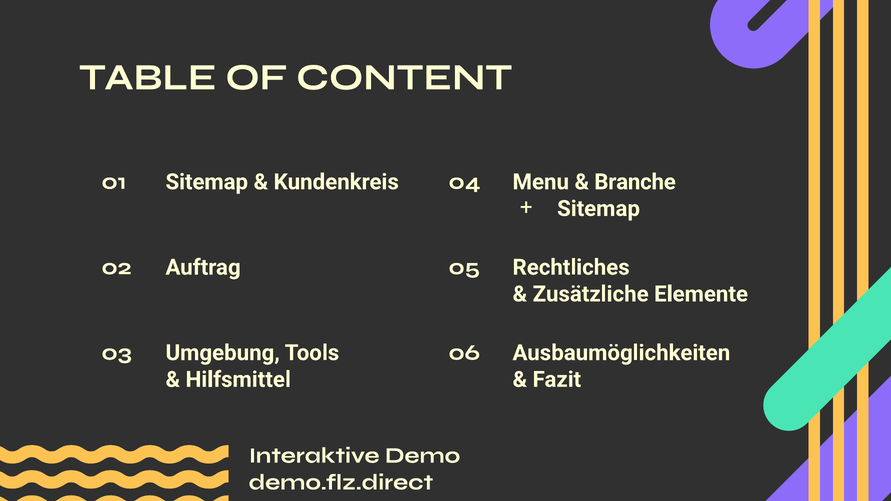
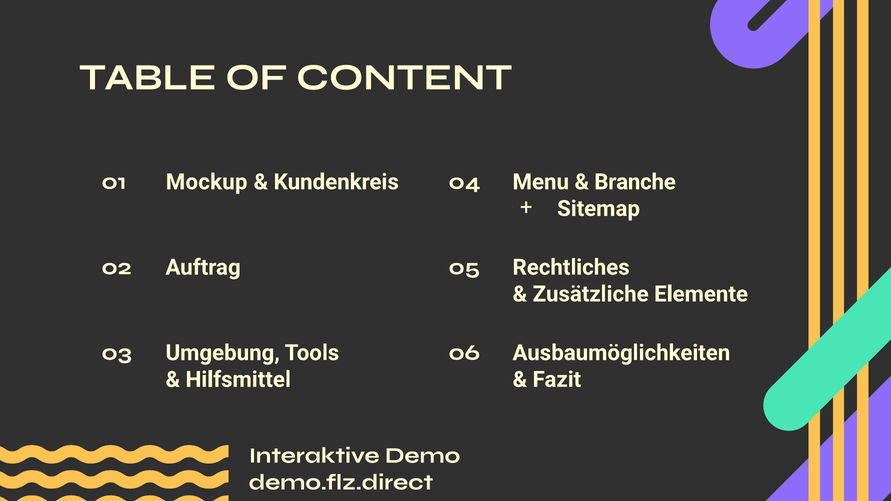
Sitemap at (207, 182): Sitemap -> Mockup
